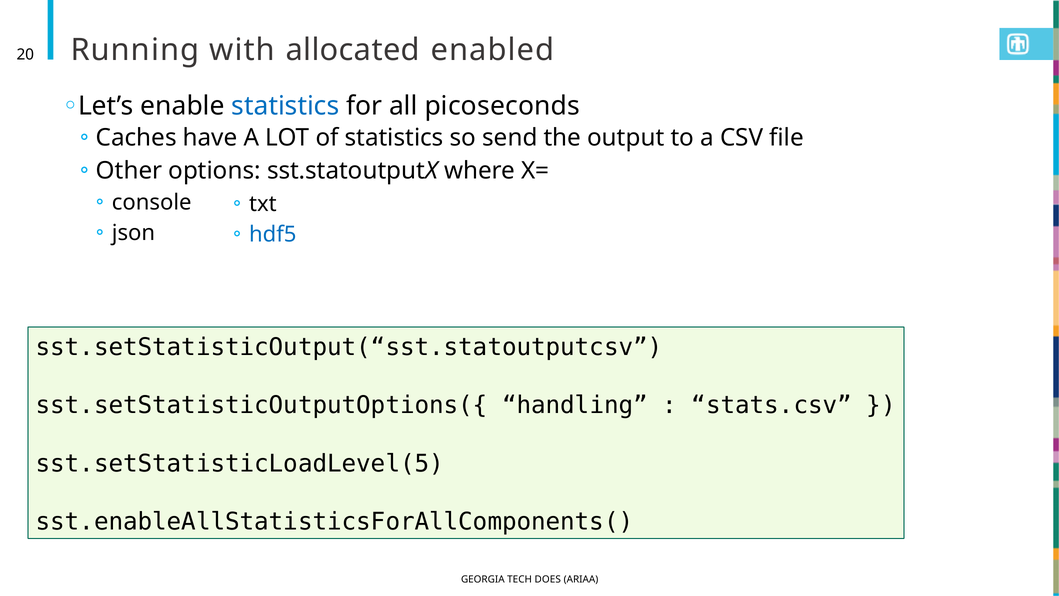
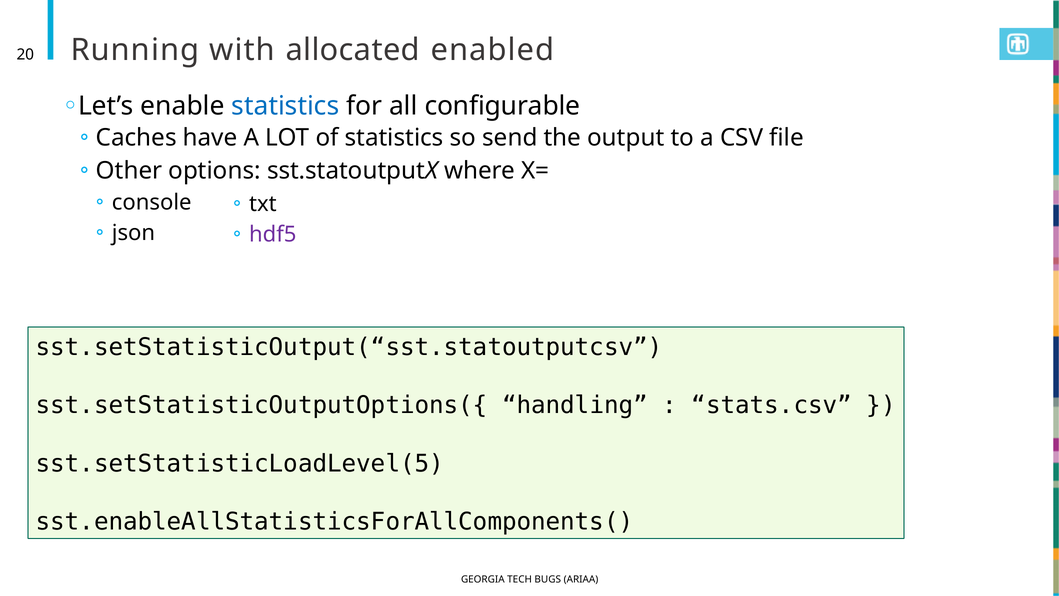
picoseconds: picoseconds -> configurable
hdf5 colour: blue -> purple
DOES: DOES -> BUGS
